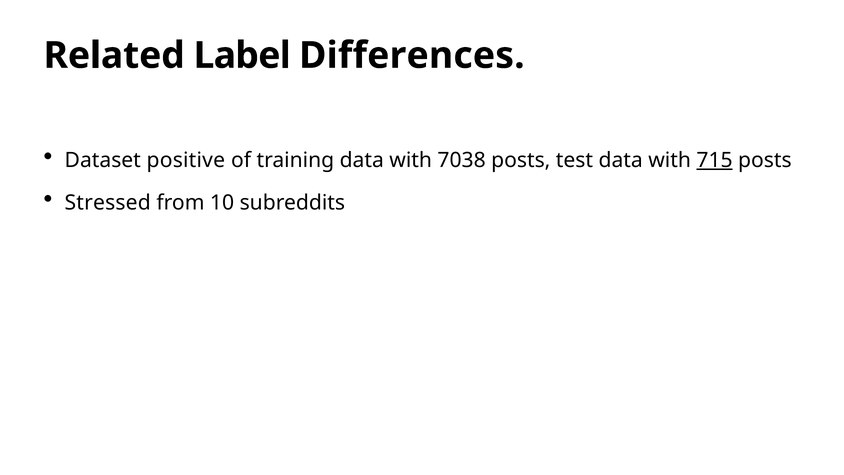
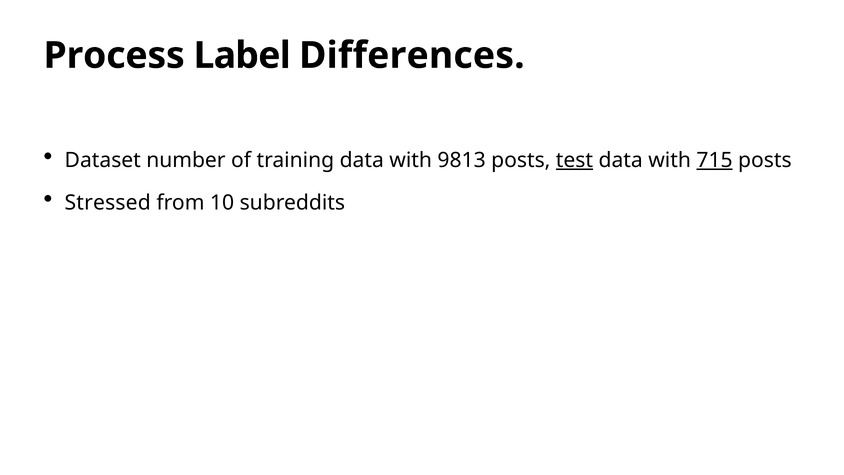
Related: Related -> Process
positive: positive -> number
7038: 7038 -> 9813
test underline: none -> present
